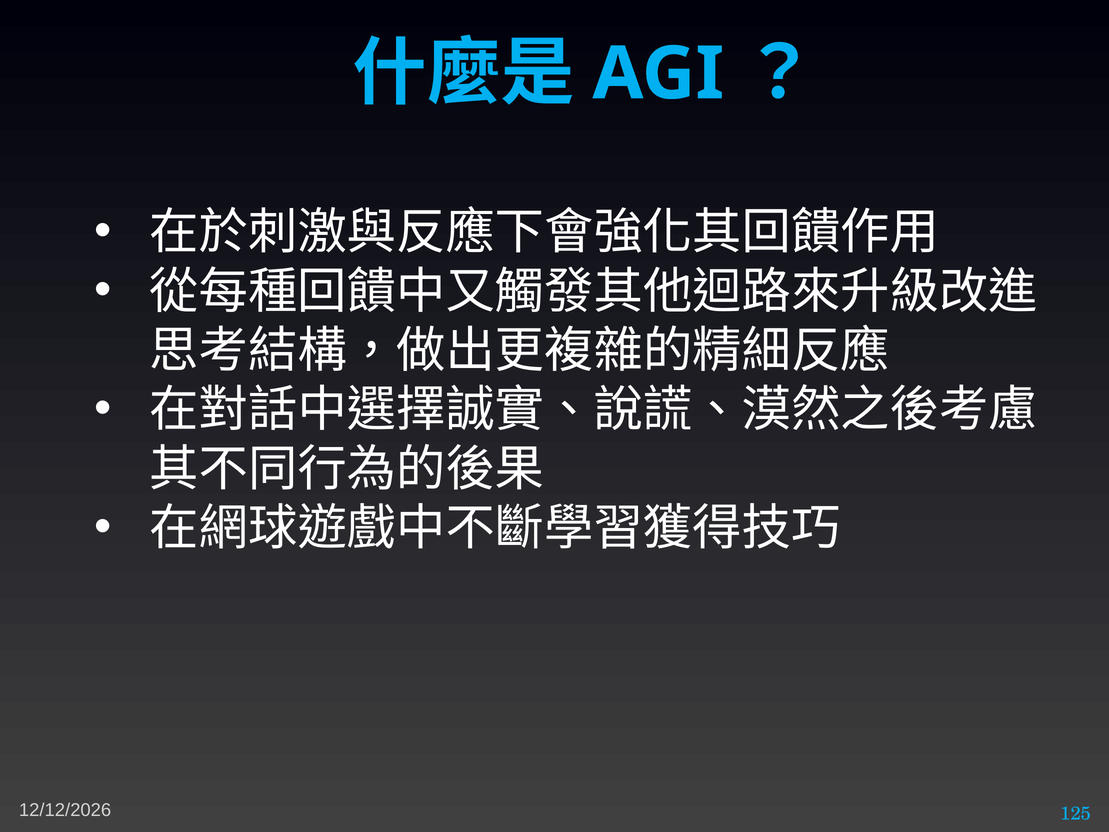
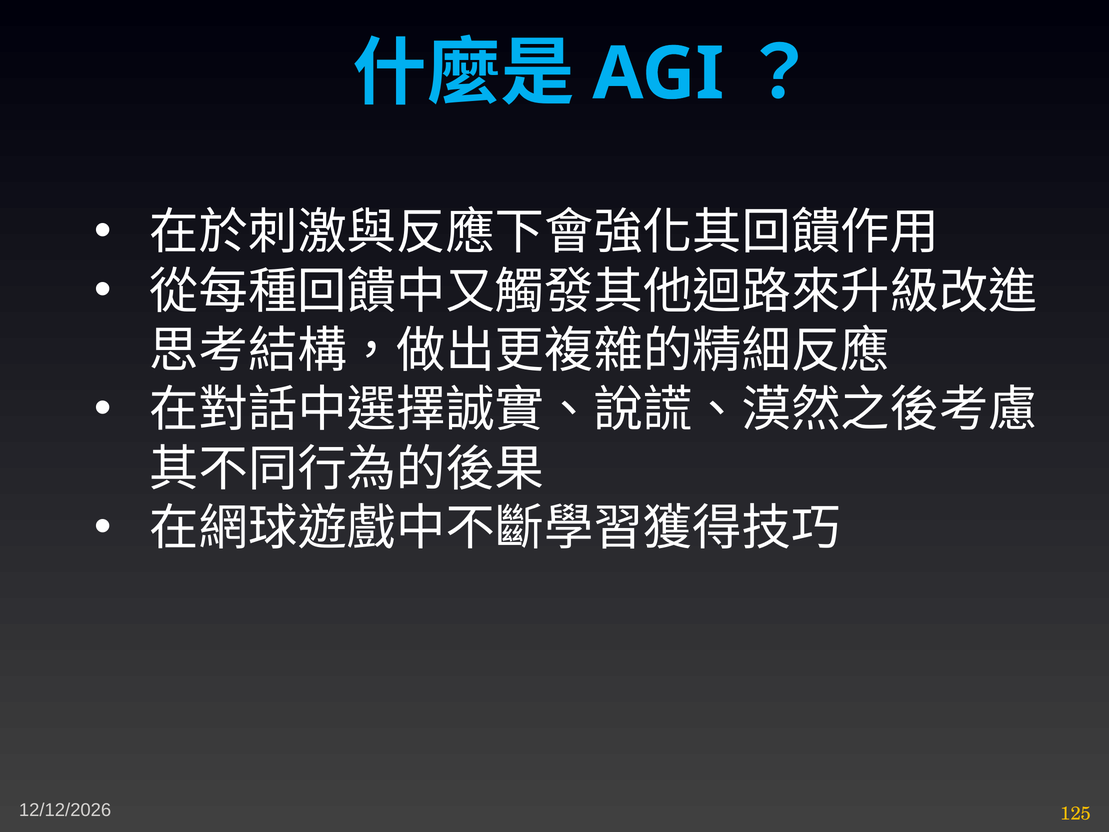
125 colour: light blue -> yellow
